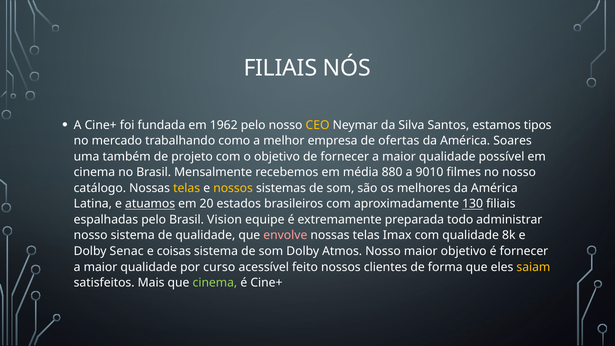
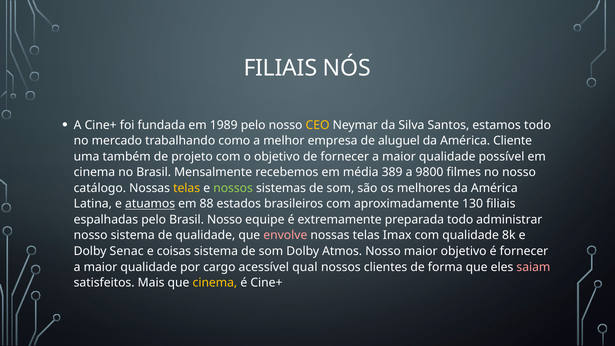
1962: 1962 -> 1989
estamos tipos: tipos -> todo
ofertas: ofertas -> aluguel
Soares: Soares -> Cliente
880: 880 -> 389
9010: 9010 -> 9800
nossos at (233, 188) colour: yellow -> light green
20: 20 -> 88
130 underline: present -> none
Brasil Vision: Vision -> Nosso
curso: curso -> cargo
feito: feito -> qual
saiam colour: yellow -> pink
cinema at (215, 283) colour: light green -> yellow
